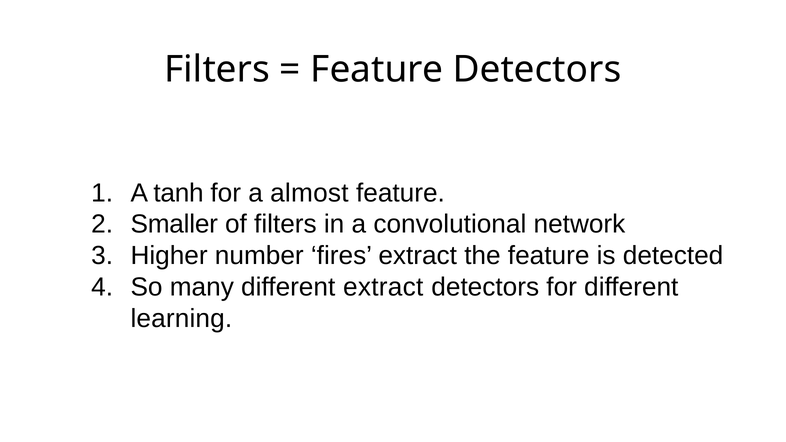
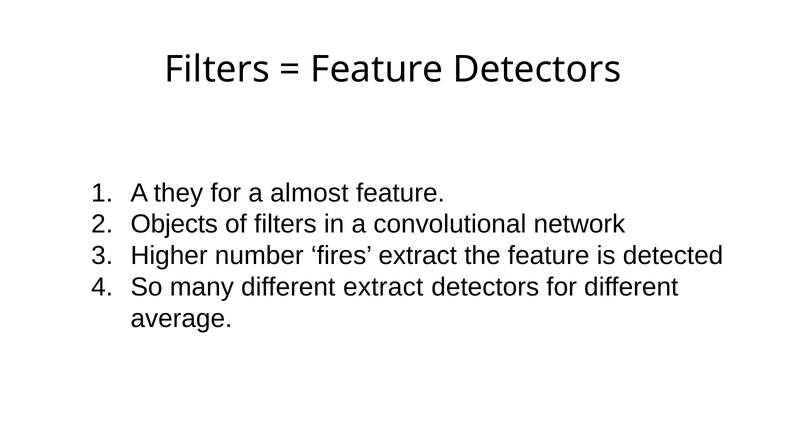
tanh: tanh -> they
Smaller: Smaller -> Objects
learning: learning -> average
